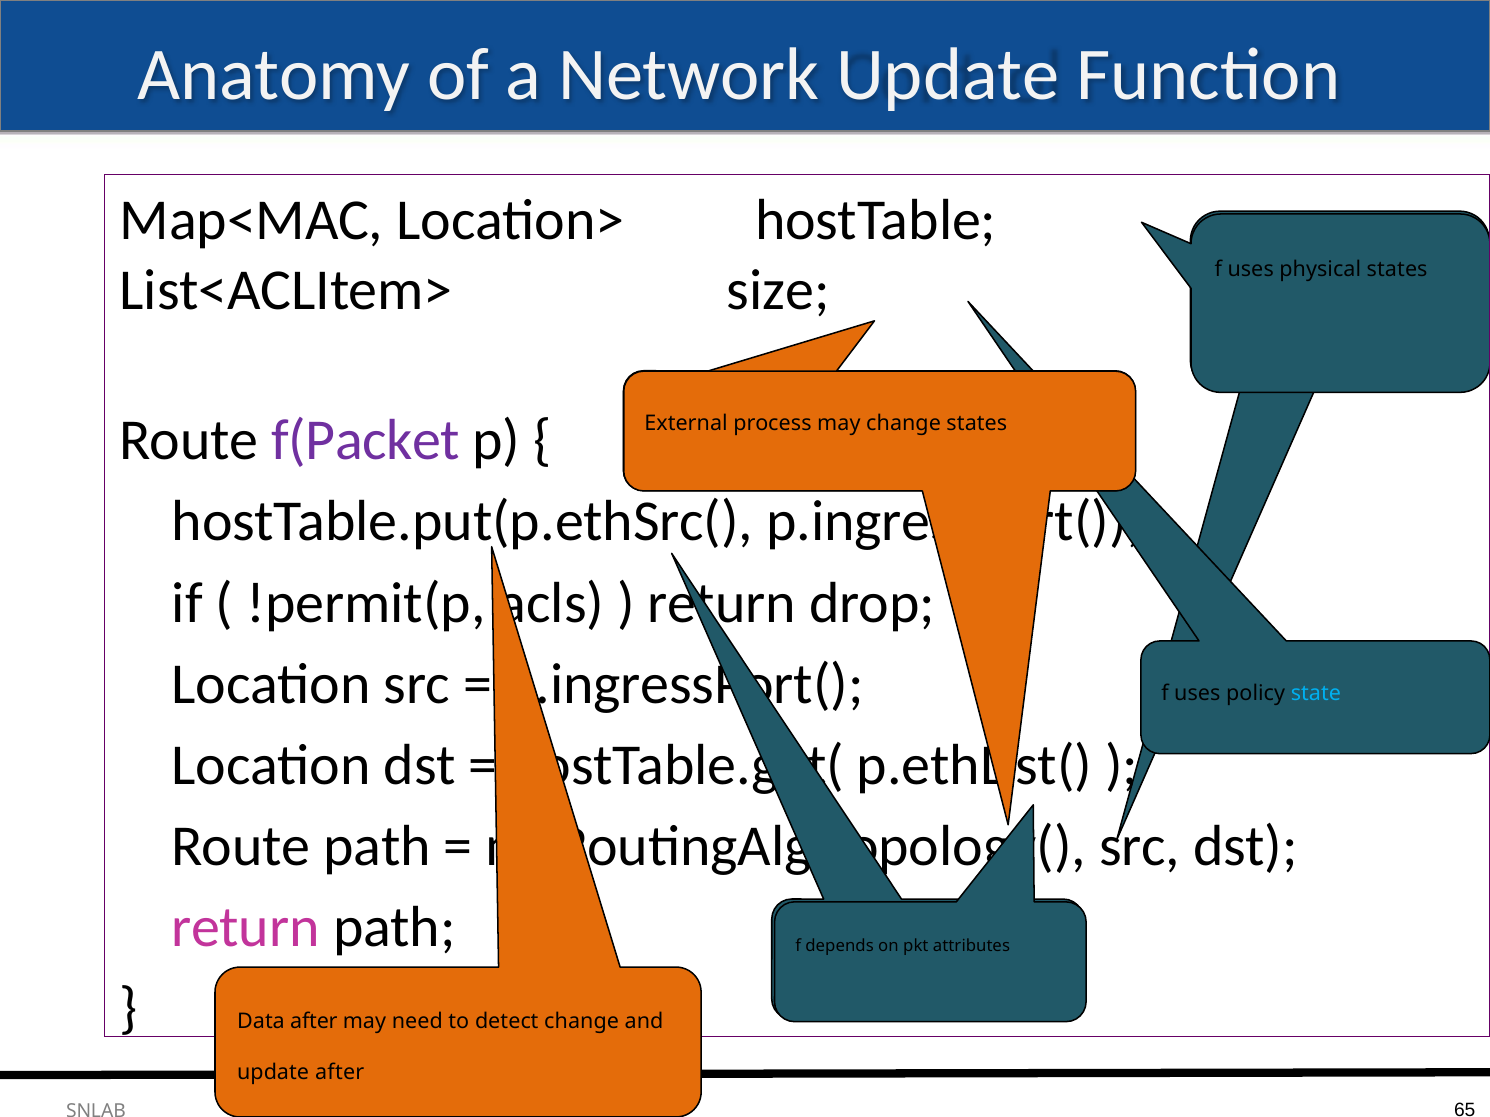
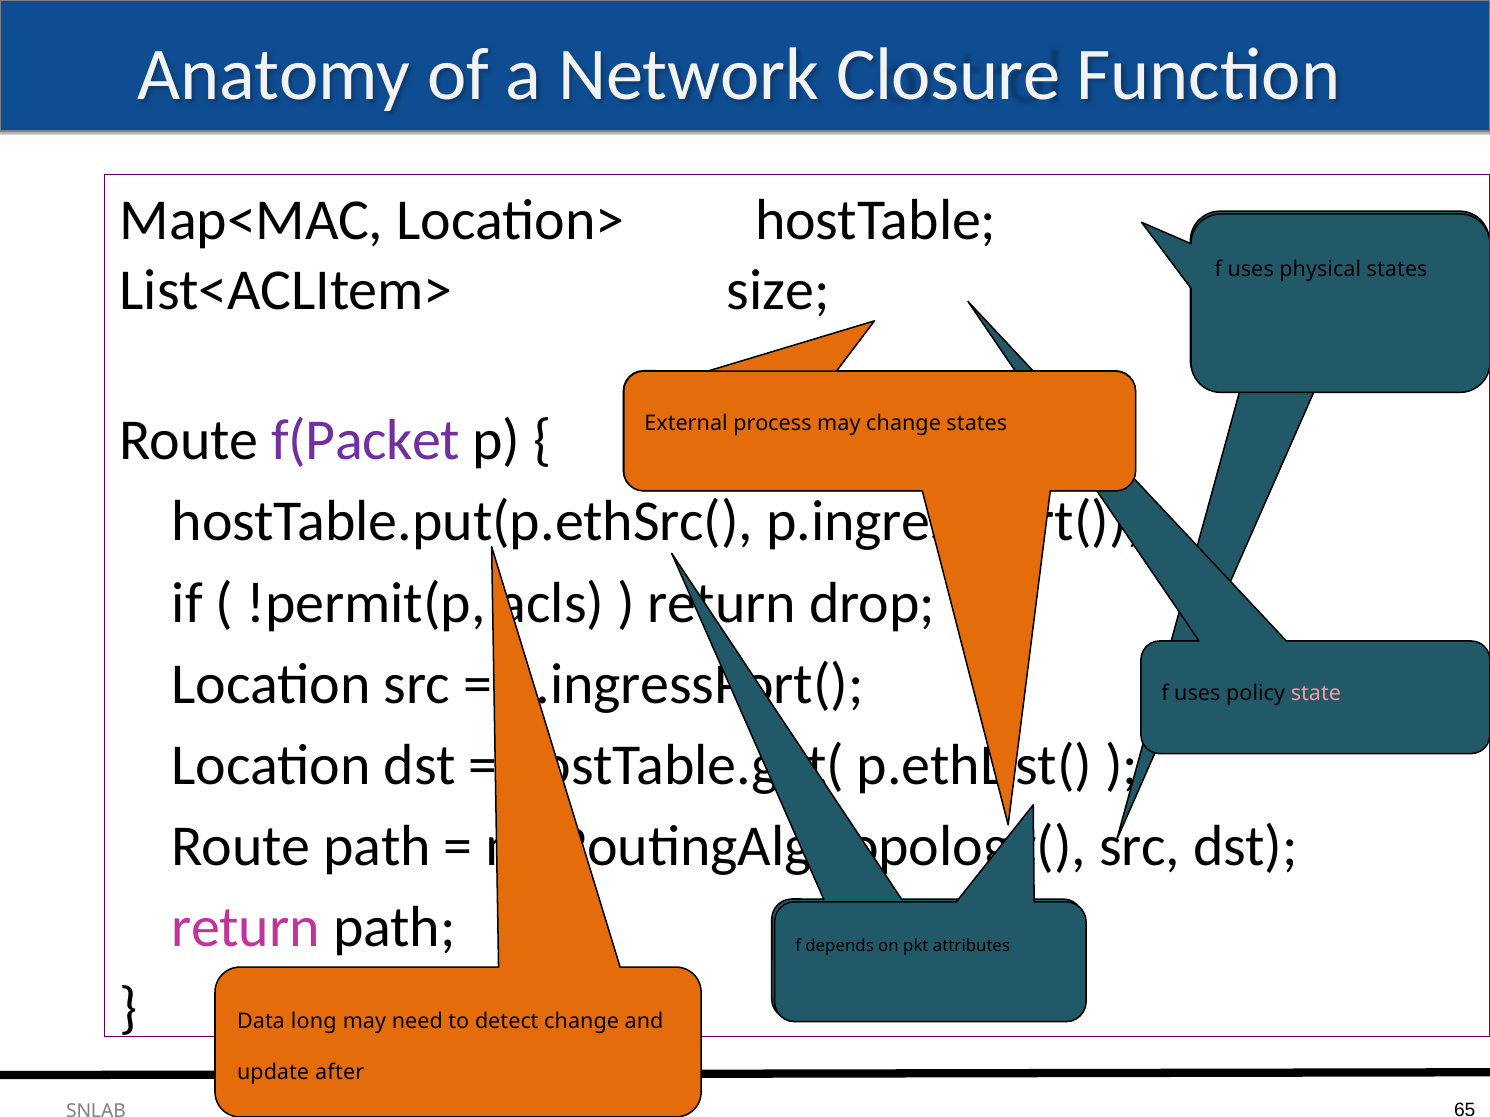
Network Update: Update -> Closure
state at (1316, 694) colour: light blue -> pink
Data after: after -> long
